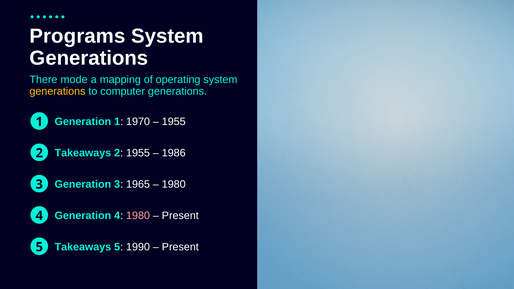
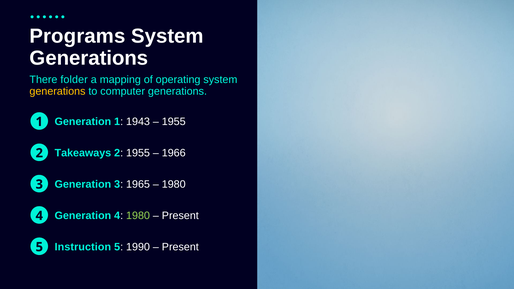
mode: mode -> folder
1970: 1970 -> 1943
1986: 1986 -> 1966
1980 at (138, 216) colour: pink -> light green
Takeaways at (83, 247): Takeaways -> Instruction
